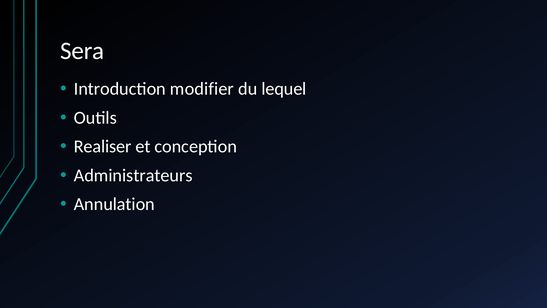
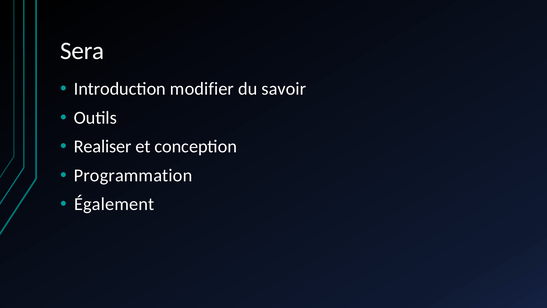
lequel: lequel -> savoir
Administrateurs: Administrateurs -> Programmation
Annulation: Annulation -> Également
